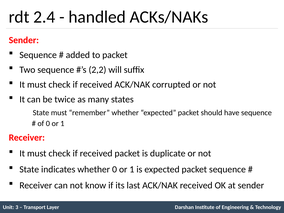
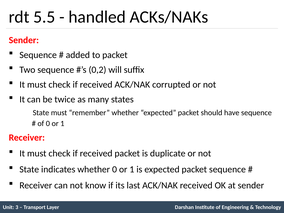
2.4: 2.4 -> 5.5
2,2: 2,2 -> 0,2
